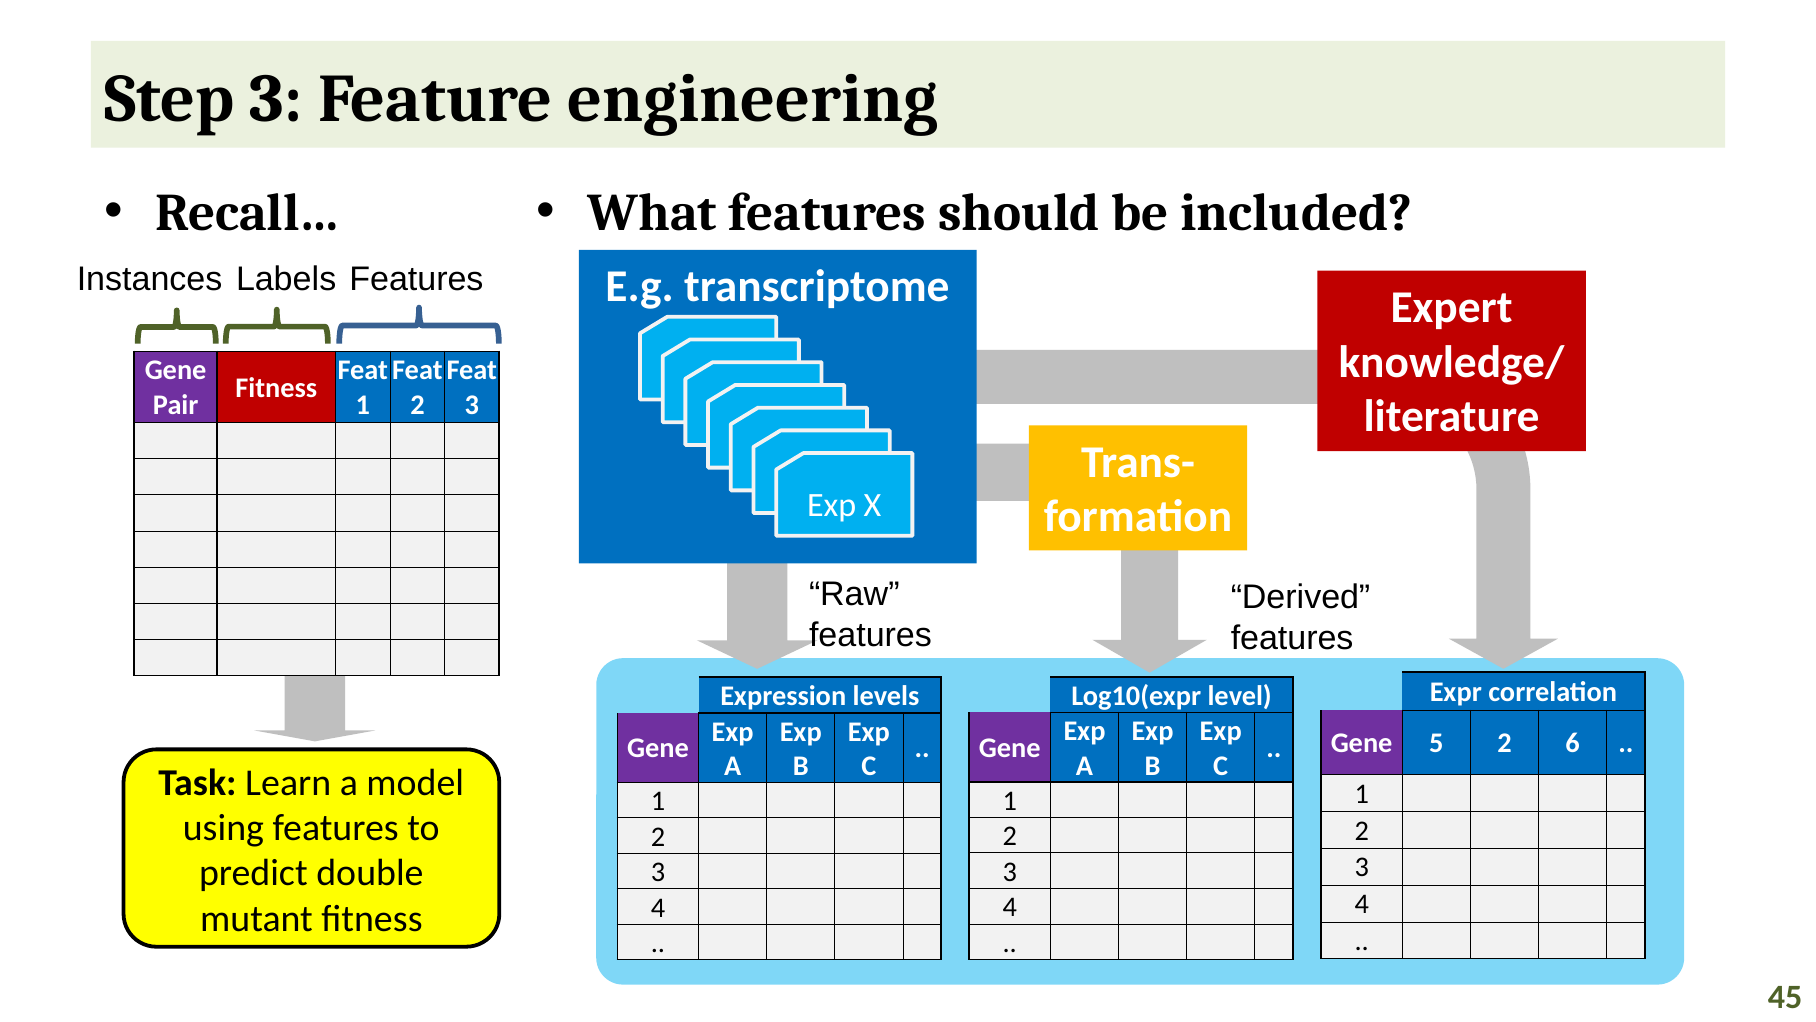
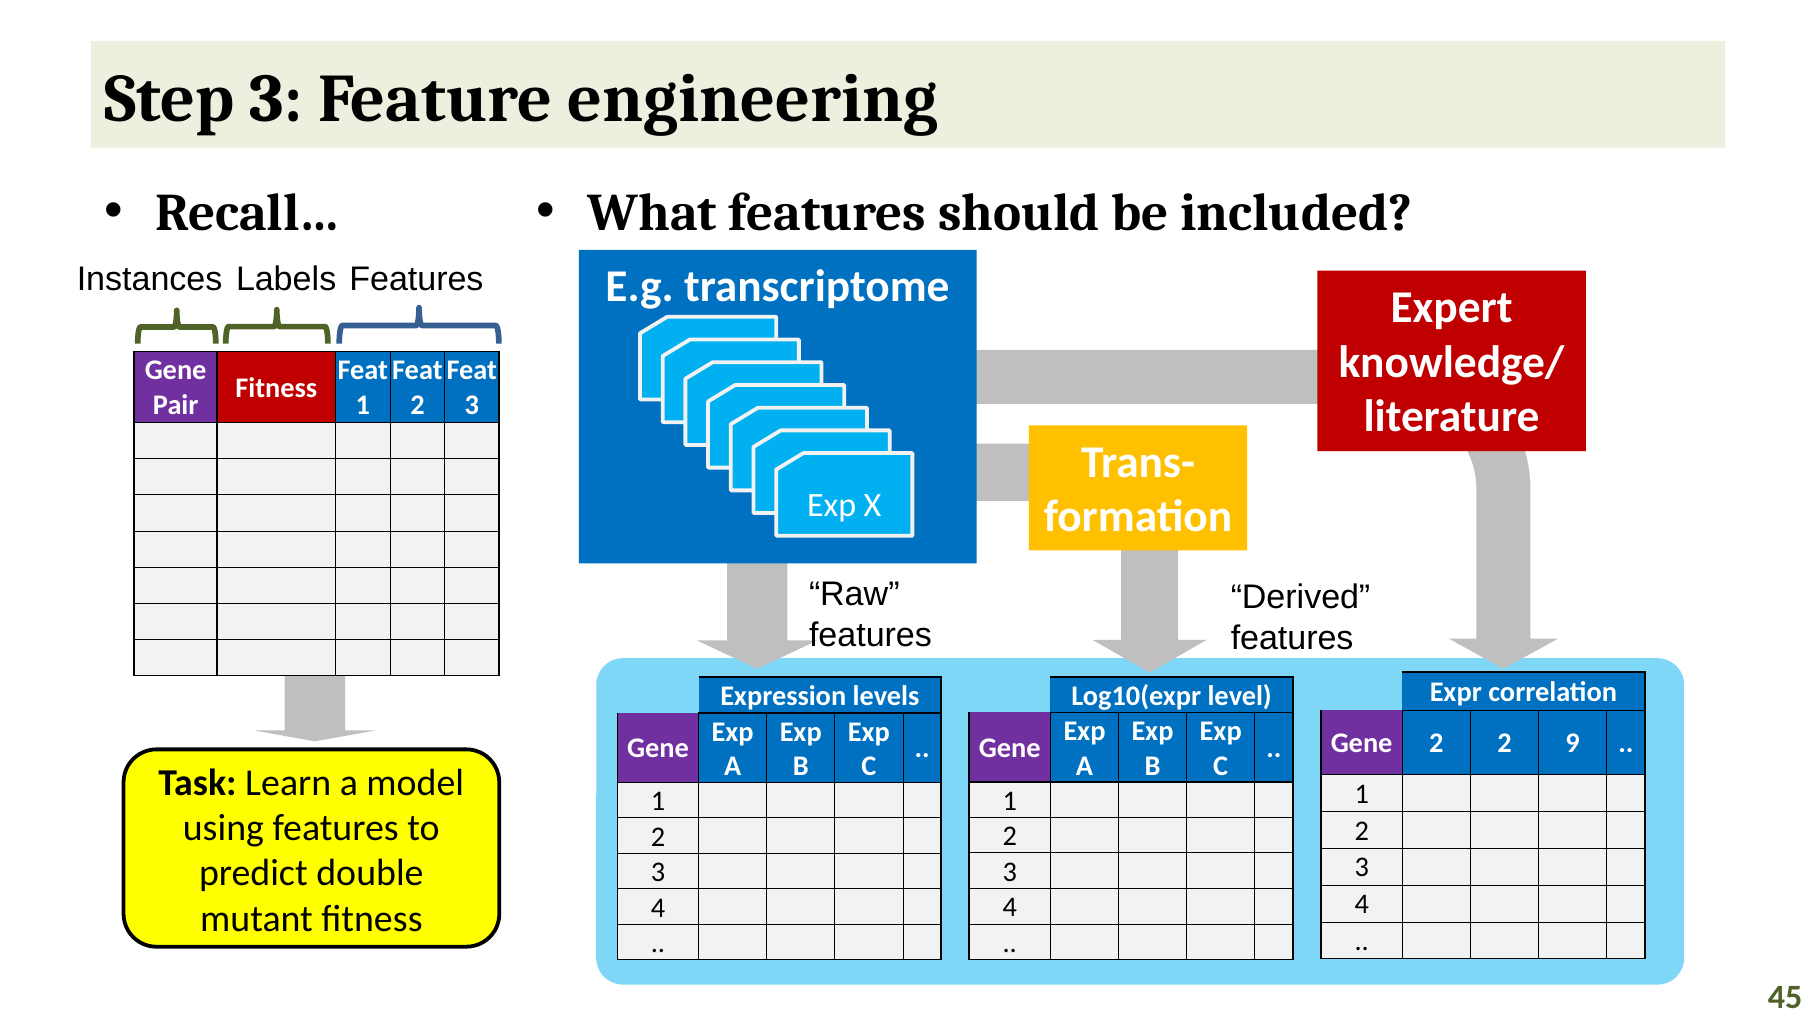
Gene 5: 5 -> 2
6: 6 -> 9
